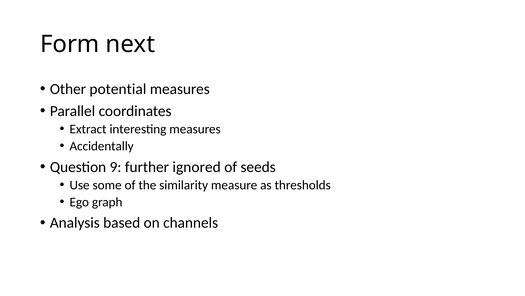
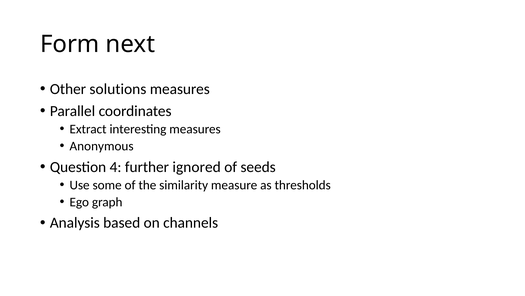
potential: potential -> solutions
Accidentally: Accidentally -> Anonymous
9: 9 -> 4
